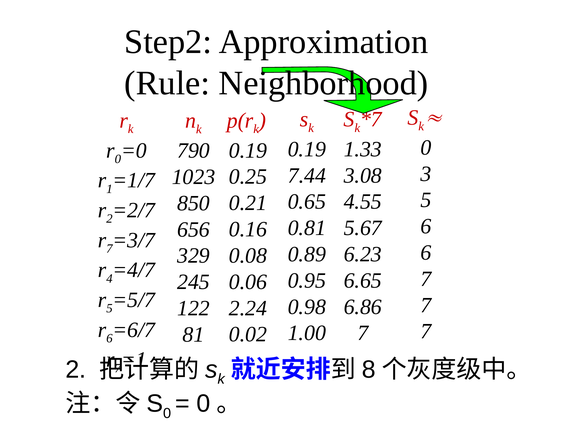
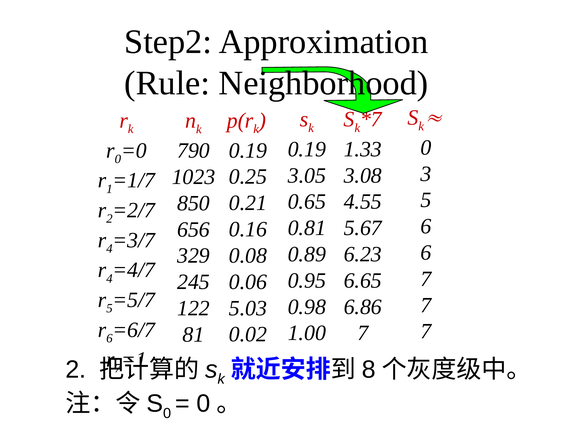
7.44: 7.44 -> 3.05
7 at (109, 248): 7 -> 4
2.24: 2.24 -> 5.03
